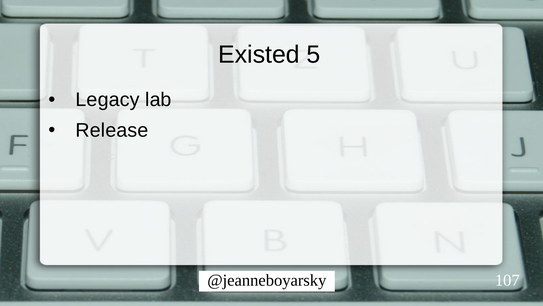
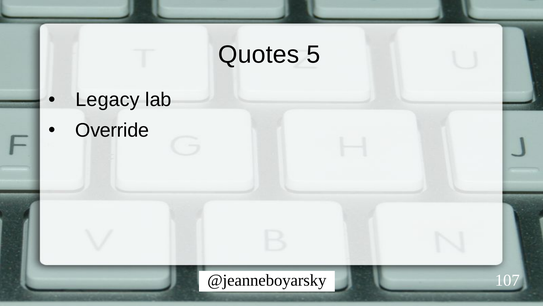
Existed: Existed -> Quotes
Release: Release -> Override
